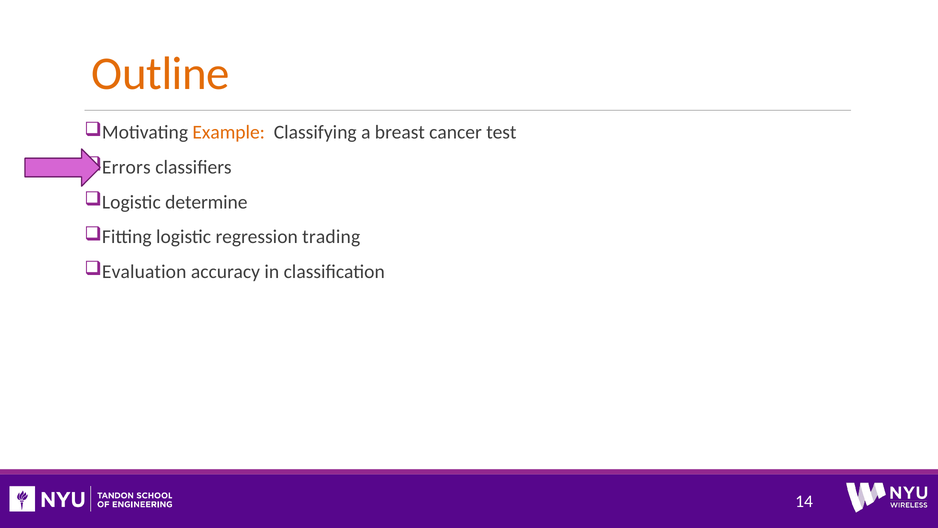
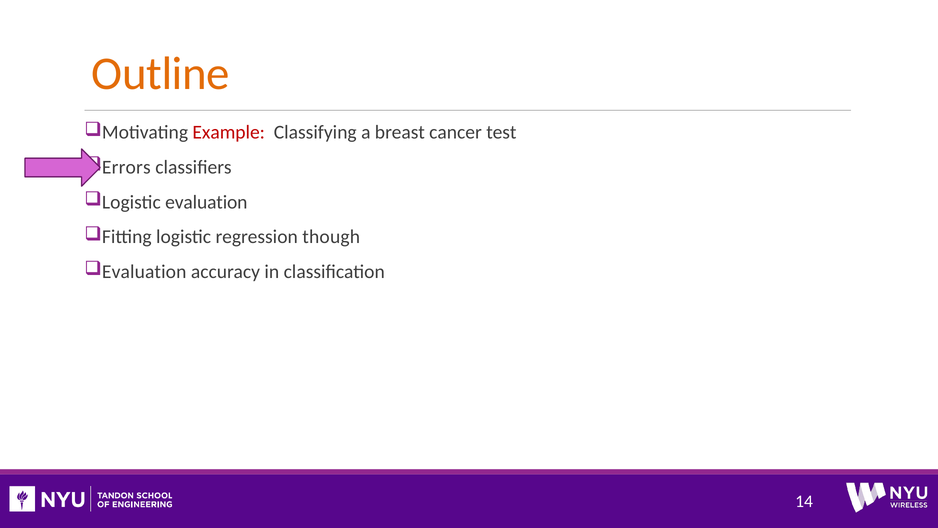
Example colour: orange -> red
Logistic determine: determine -> evaluation
trading: trading -> though
